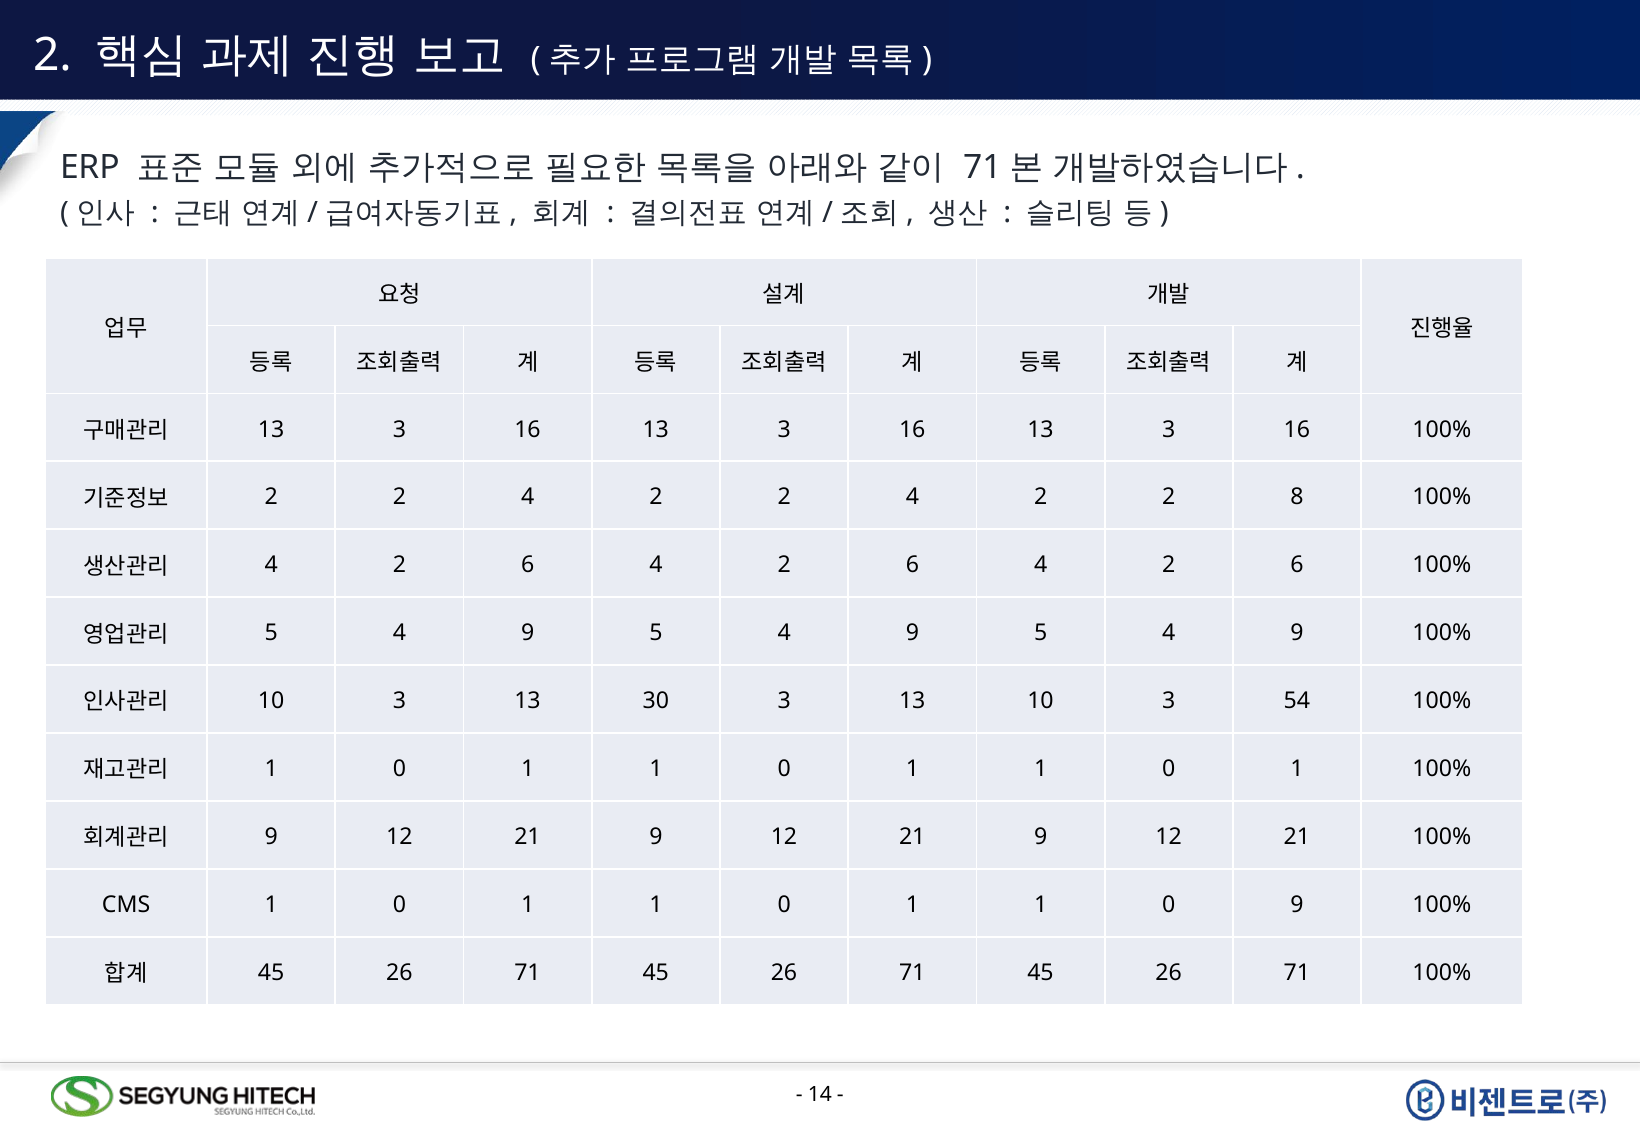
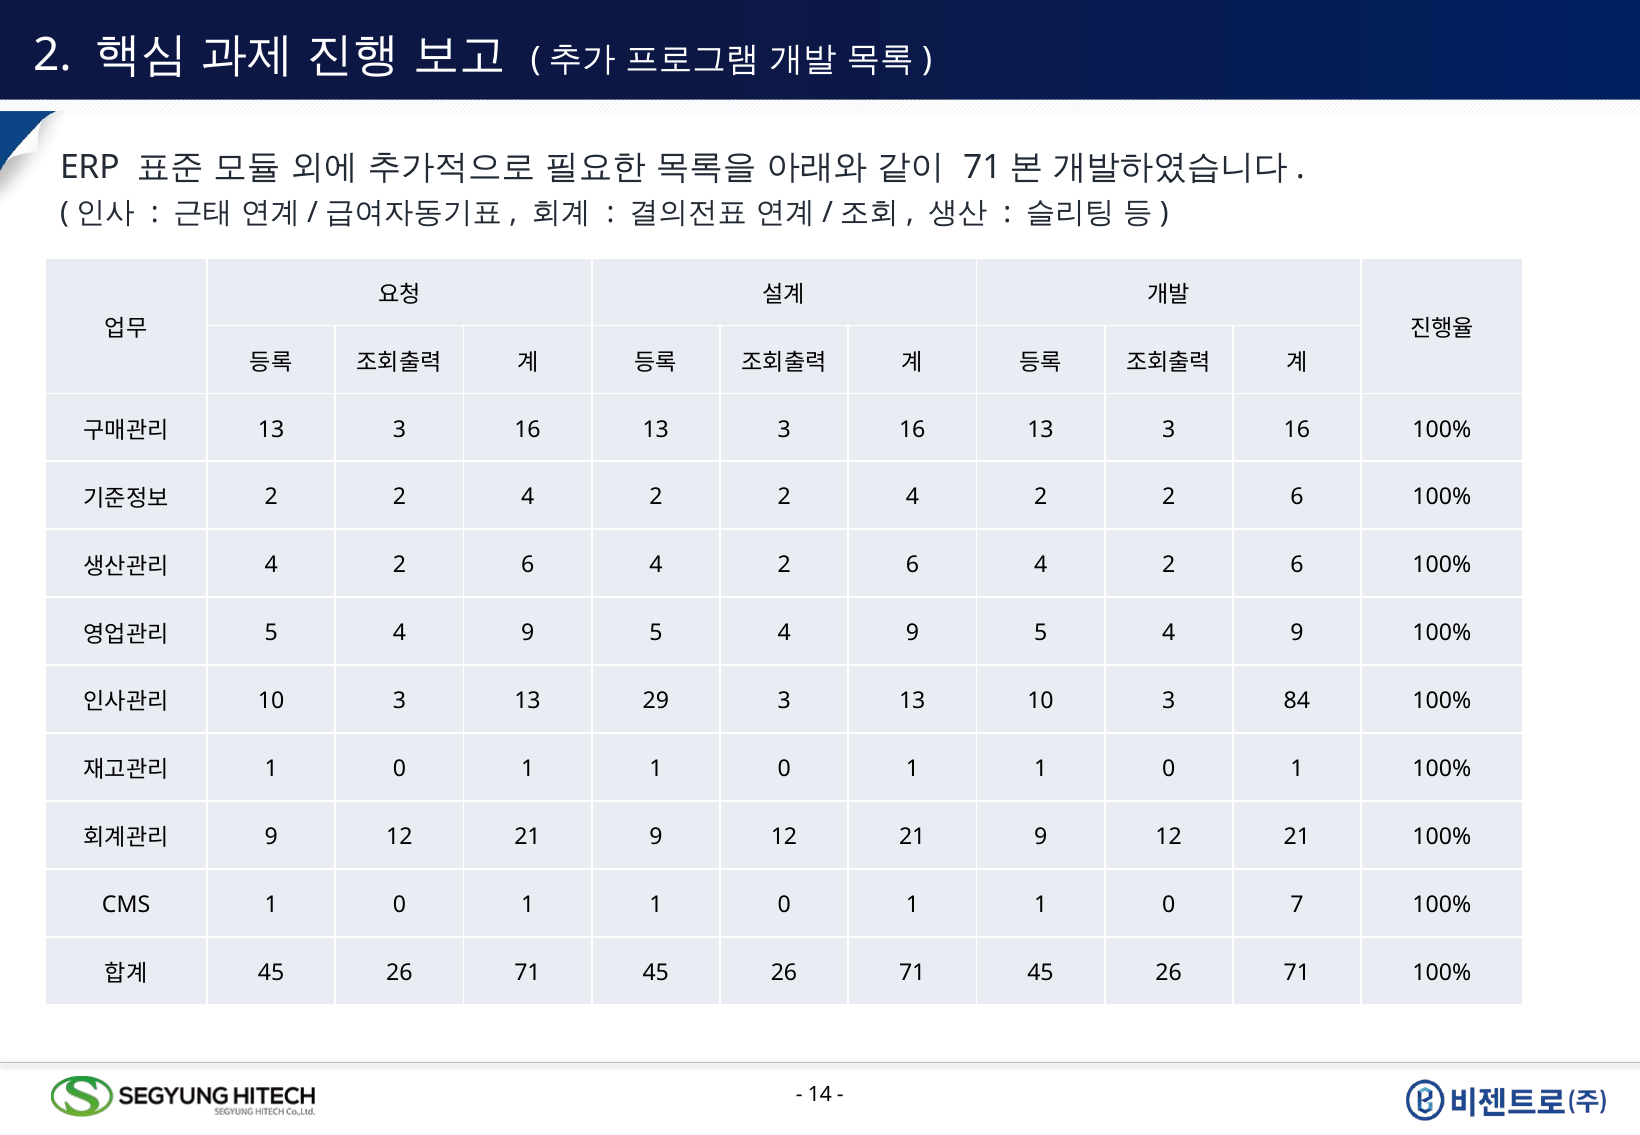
2 2 8: 8 -> 6
30: 30 -> 29
54: 54 -> 84
0 9: 9 -> 7
